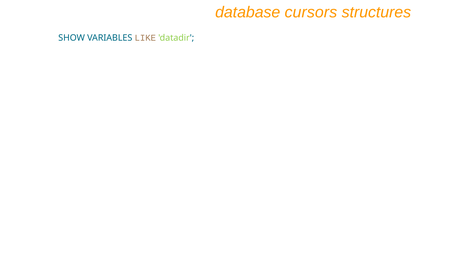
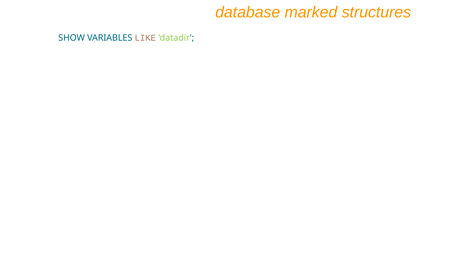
cursors: cursors -> marked
